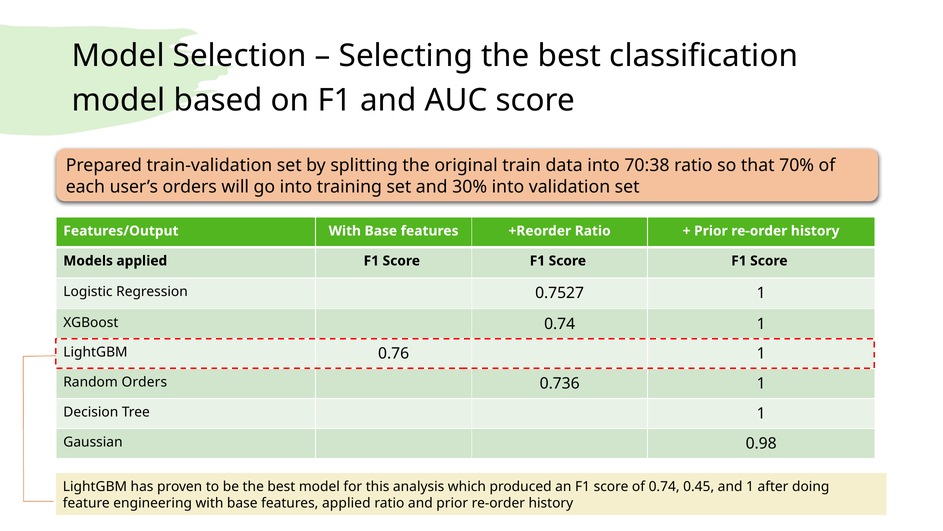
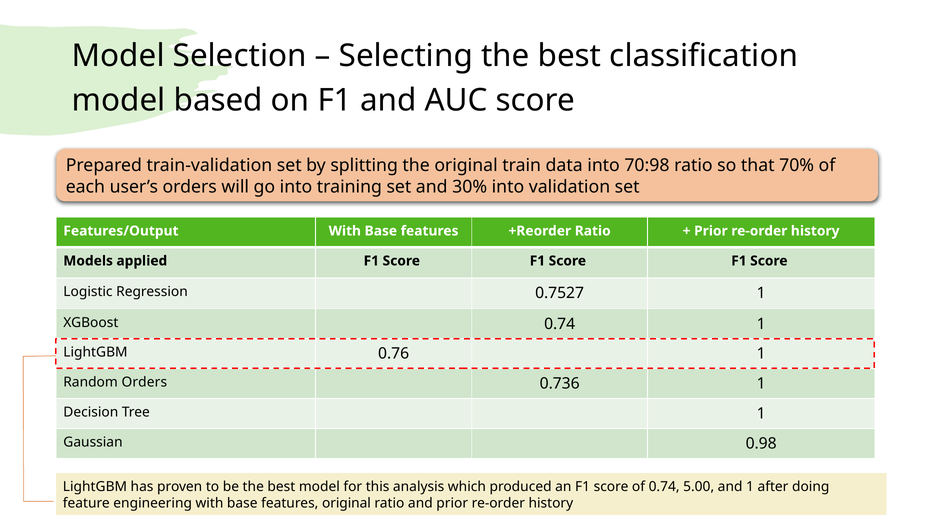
70:38: 70:38 -> 70:98
0.45: 0.45 -> 5.00
features applied: applied -> original
